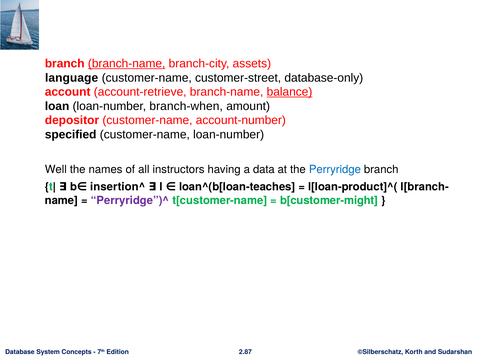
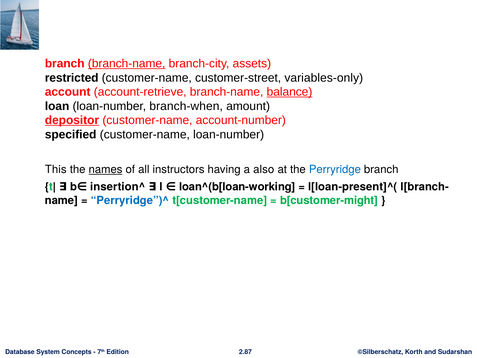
language: language -> restricted
database-only: database-only -> variables-only
depositor underline: none -> present
Well: Well -> This
names underline: none -> present
data: data -> also
loan^(b[loan-teaches: loan^(b[loan-teaches -> loan^(b[loan-working
l[loan-product]^(: l[loan-product]^( -> l[loan-present]^(
Perryridge”)^ colour: purple -> blue
